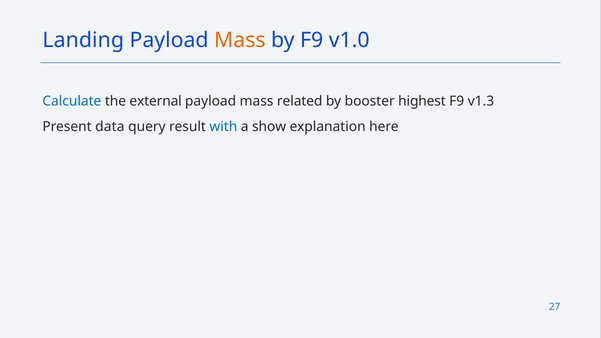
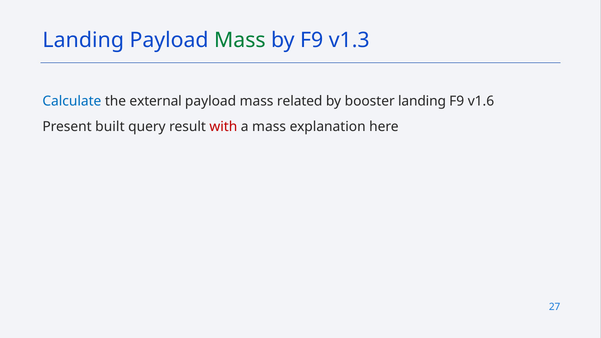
Mass at (240, 40) colour: orange -> green
v1.0: v1.0 -> v1.3
booster highest: highest -> landing
v1.3: v1.3 -> v1.6
data: data -> built
with colour: blue -> red
a show: show -> mass
